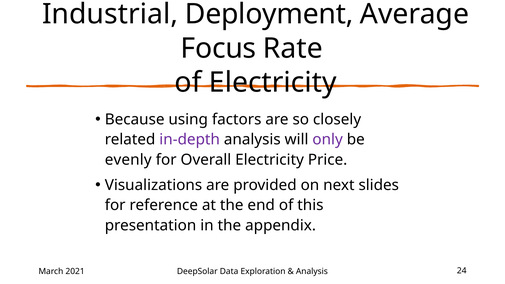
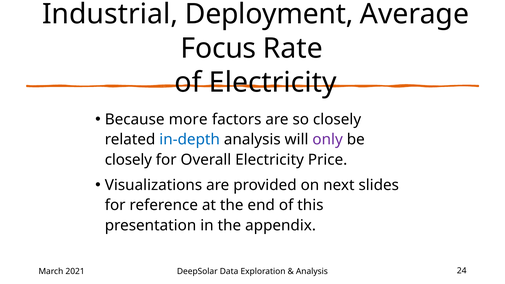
using: using -> more
in-depth colour: purple -> blue
evenly at (128, 160): evenly -> closely
